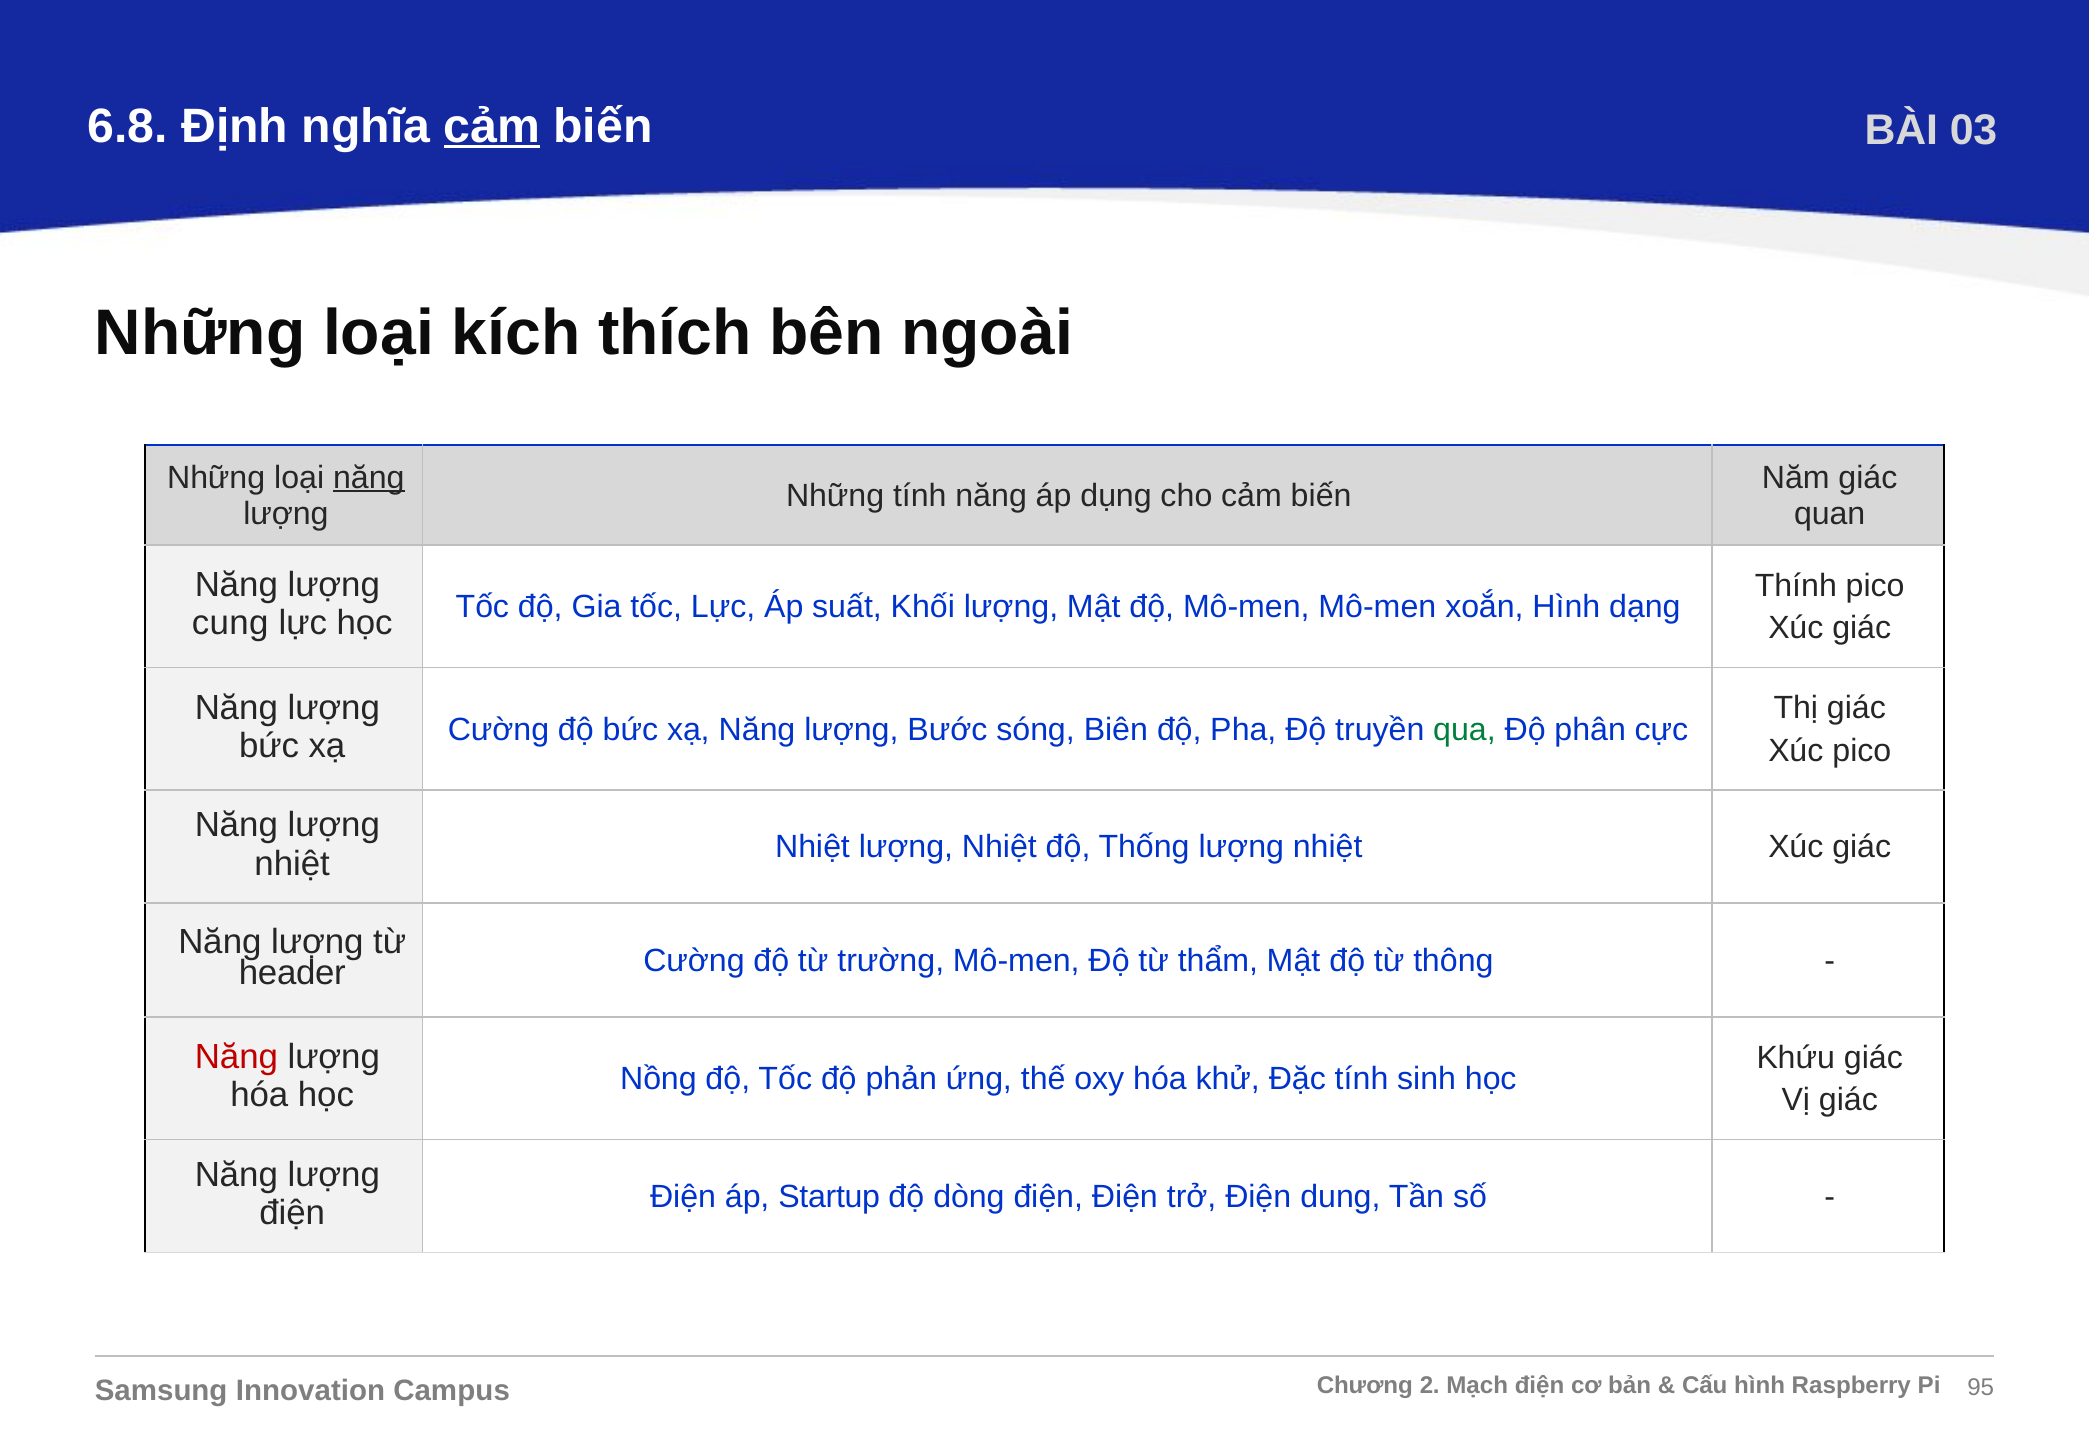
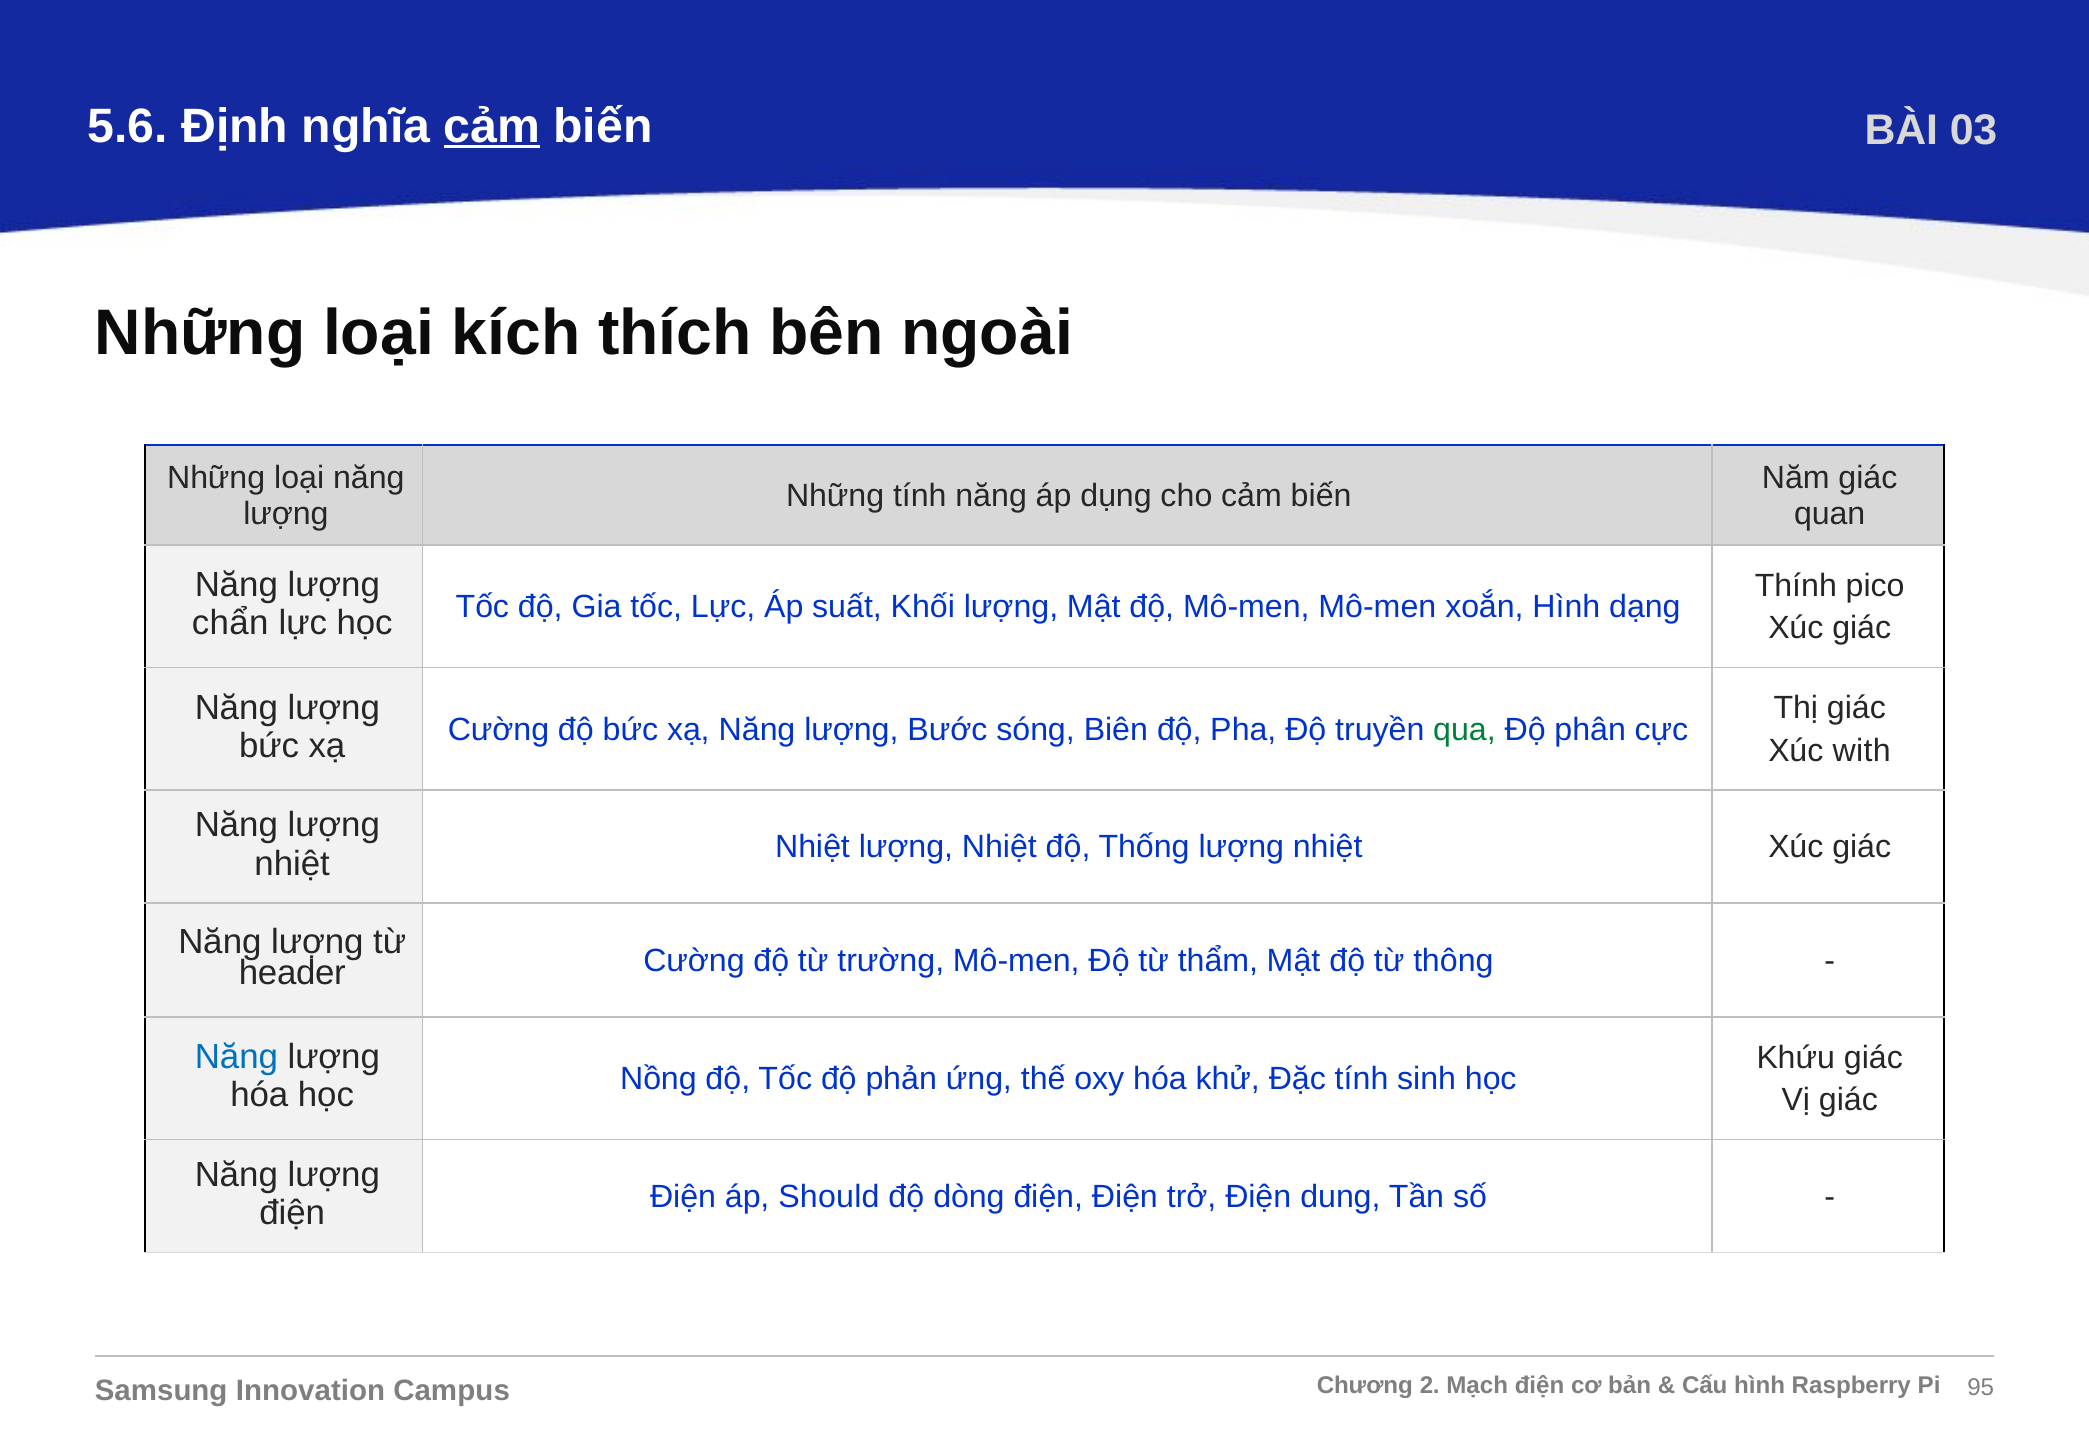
6.8: 6.8 -> 5.6
năng at (369, 477) underline: present -> none
cung: cung -> chẩn
Xúc pico: pico -> with
Năng at (236, 1057) colour: red -> blue
Startup: Startup -> Should
